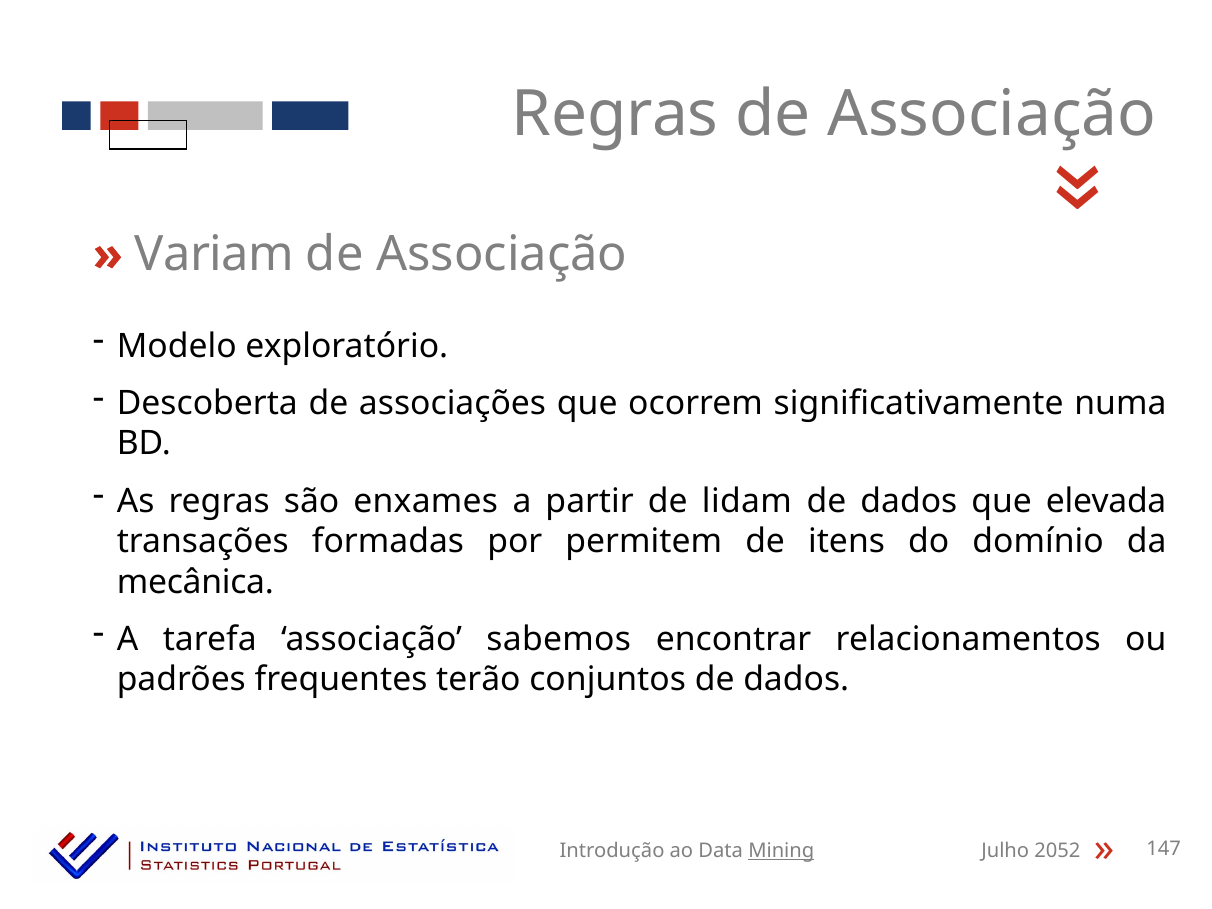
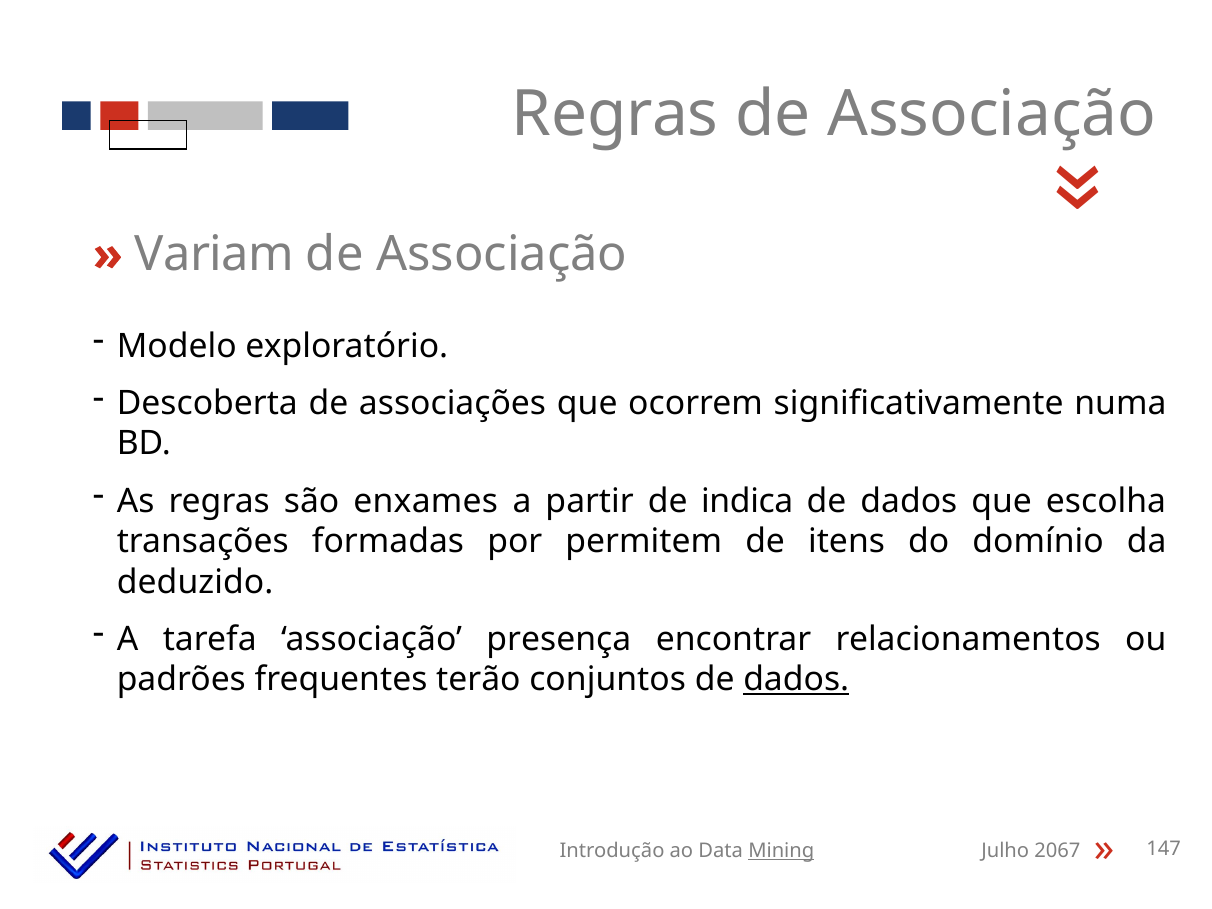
lidam: lidam -> indica
elevada: elevada -> escolha
mecânica: mecânica -> deduzido
sabemos: sabemos -> presença
dados at (796, 680) underline: none -> present
2052: 2052 -> 2067
